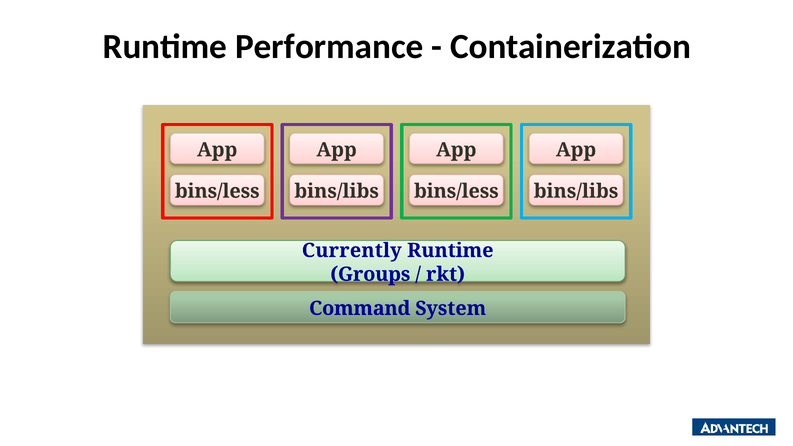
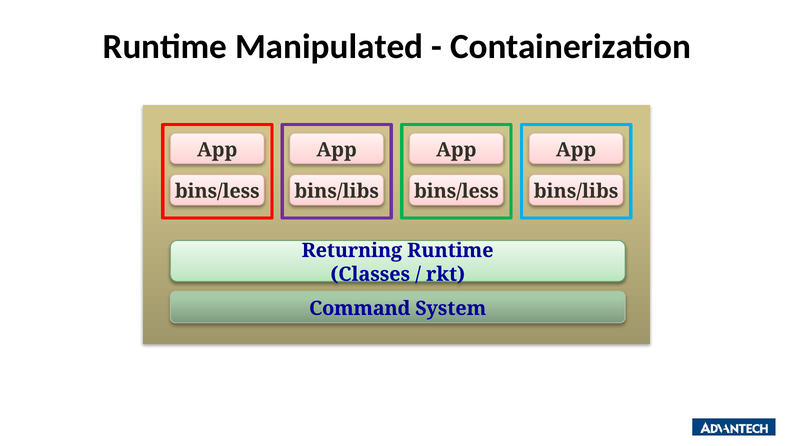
Performance: Performance -> Manipulated
Currently: Currently -> Returning
Groups: Groups -> Classes
